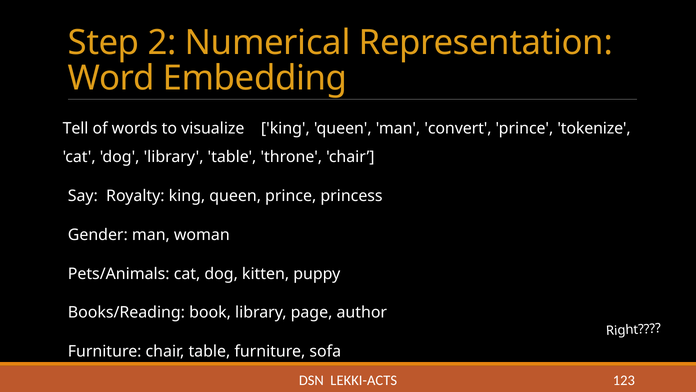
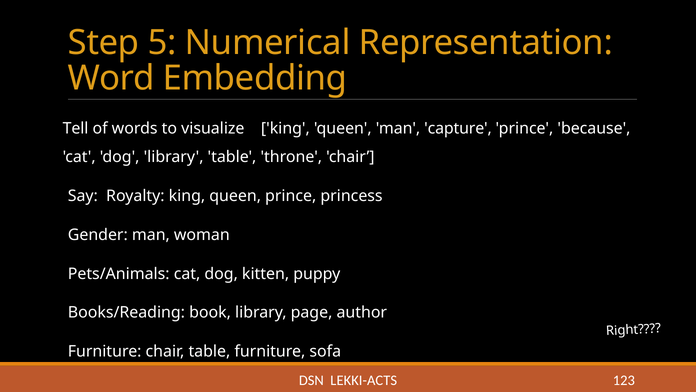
2: 2 -> 5
convert: convert -> capture
tokenize: tokenize -> because
